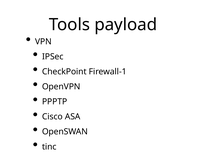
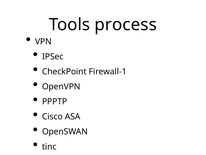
payload: payload -> process
